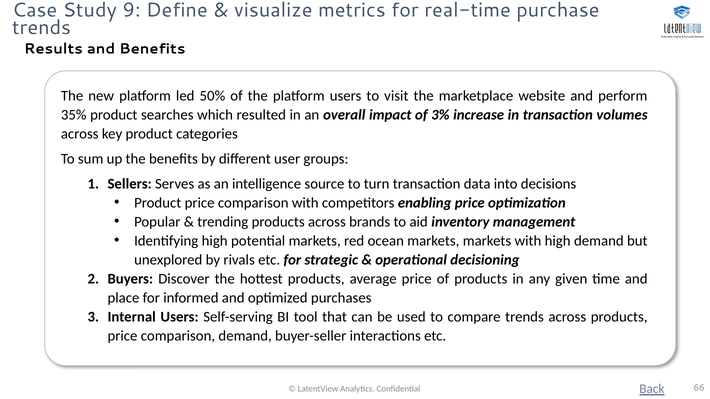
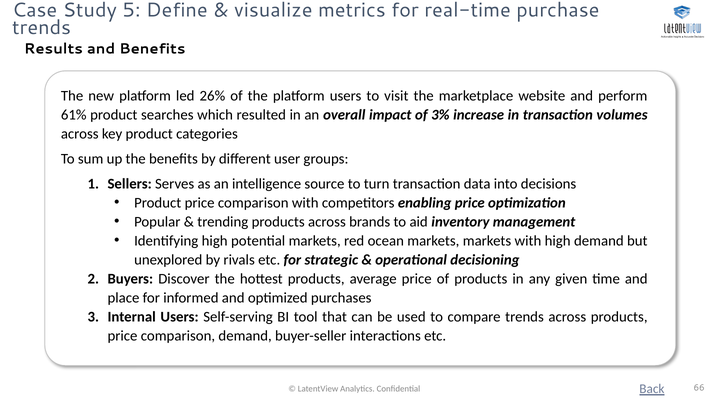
9: 9 -> 5
50%: 50% -> 26%
35%: 35% -> 61%
